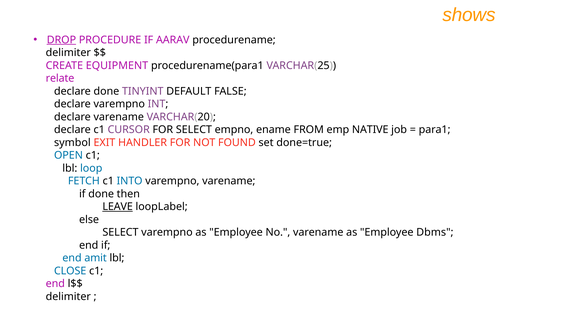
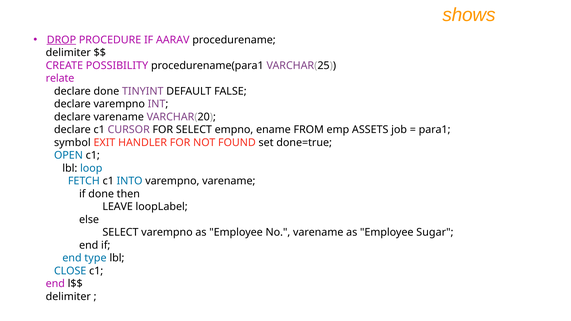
EQUIPMENT: EQUIPMENT -> POSSIBILITY
NATIVE: NATIVE -> ASSETS
LEAVE underline: present -> none
Dbms: Dbms -> Sugar
amit: amit -> type
